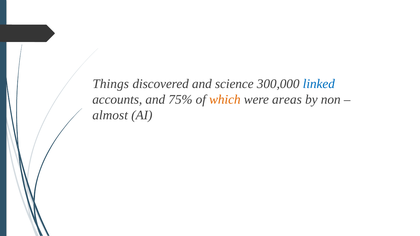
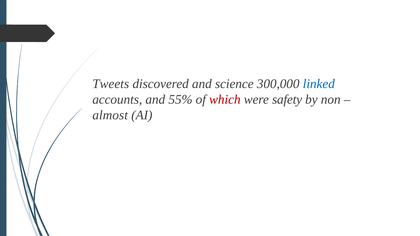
Things: Things -> Tweets
75%: 75% -> 55%
which colour: orange -> red
areas: areas -> safety
